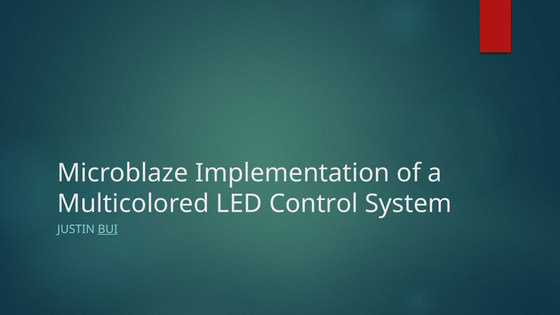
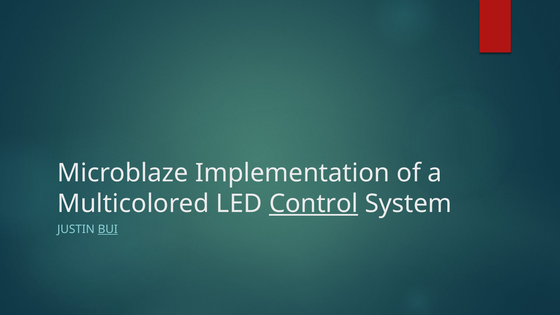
Control underline: none -> present
